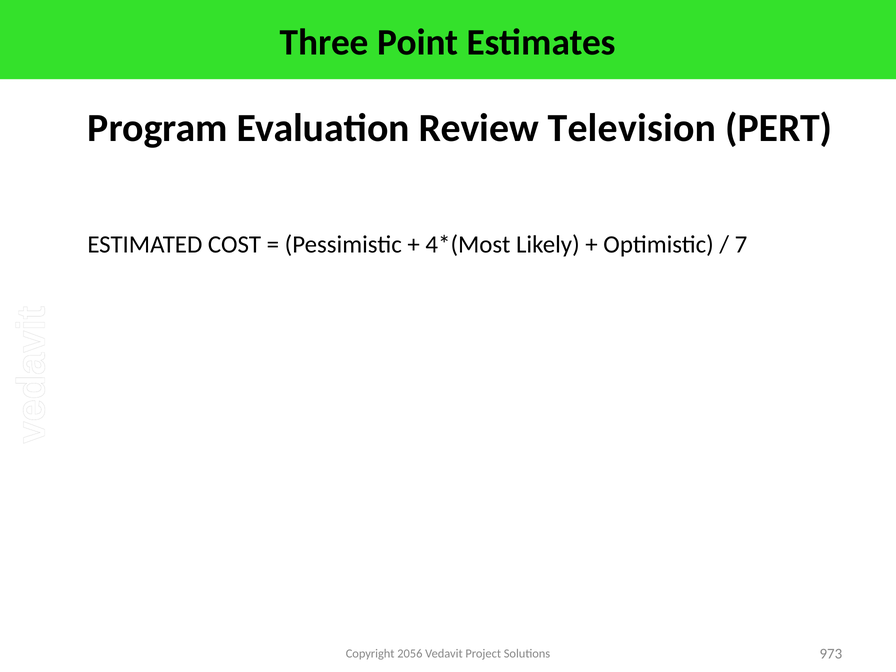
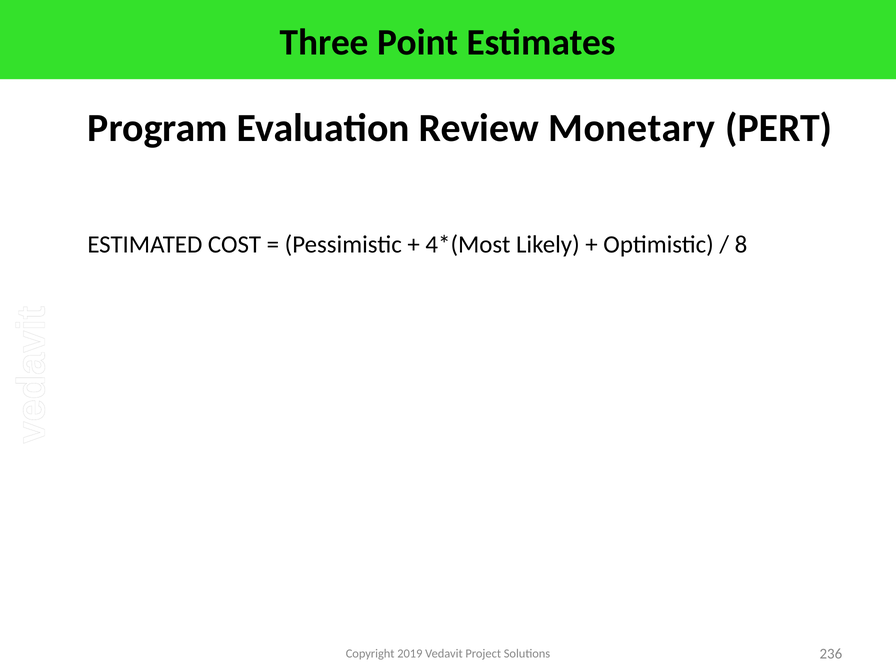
Television: Television -> Monetary
7: 7 -> 8
2056: 2056 -> 2019
973: 973 -> 236
